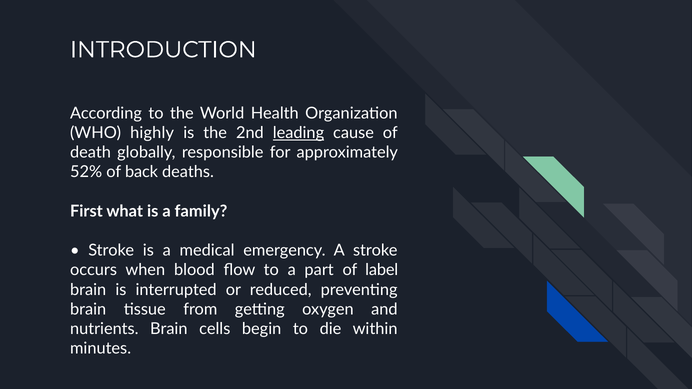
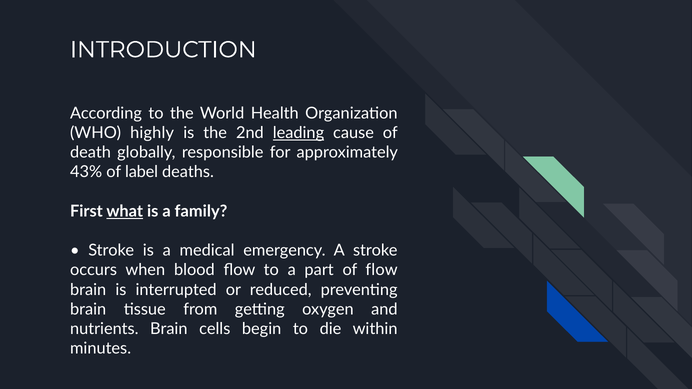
52%: 52% -> 43%
back: back -> label
what underline: none -> present
of label: label -> flow
